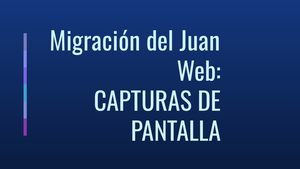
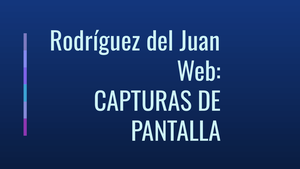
Migración: Migración -> Rodríguez
